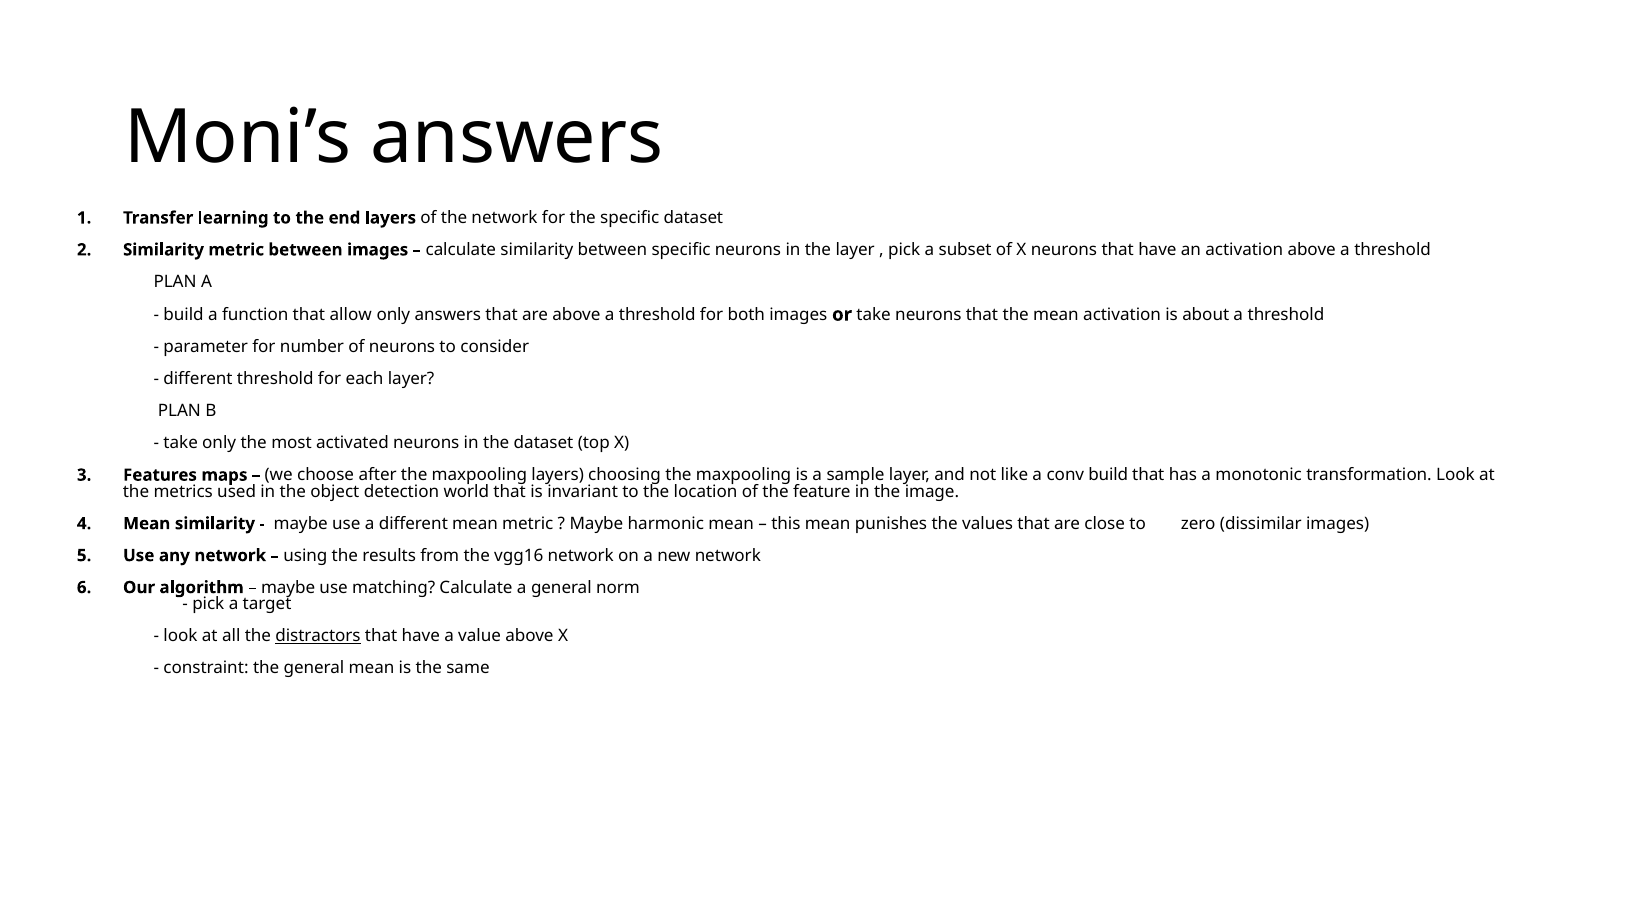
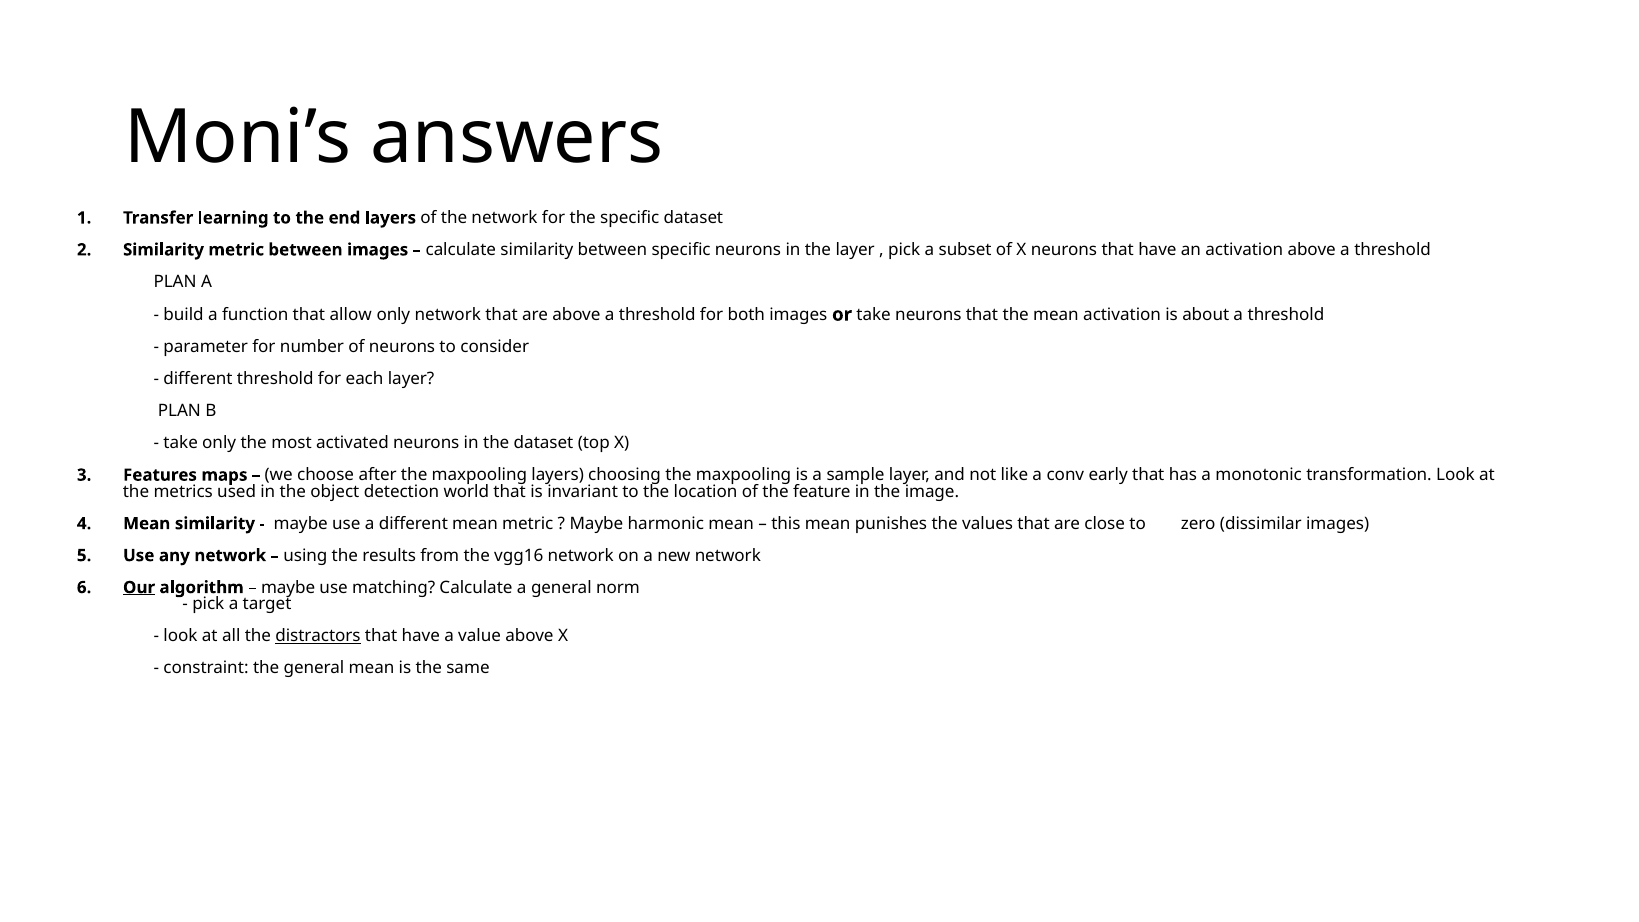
only answers: answers -> network
conv build: build -> early
Our underline: none -> present
